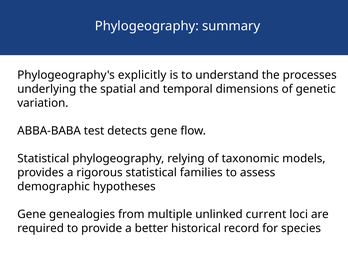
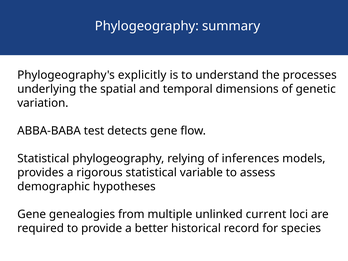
taxonomic: taxonomic -> inferences
families: families -> variable
